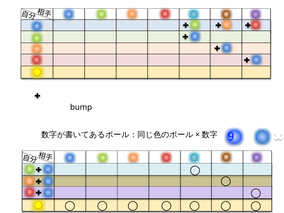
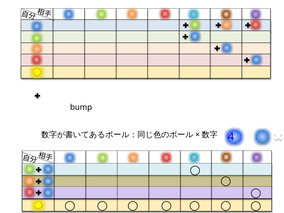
9: 9 -> 4
